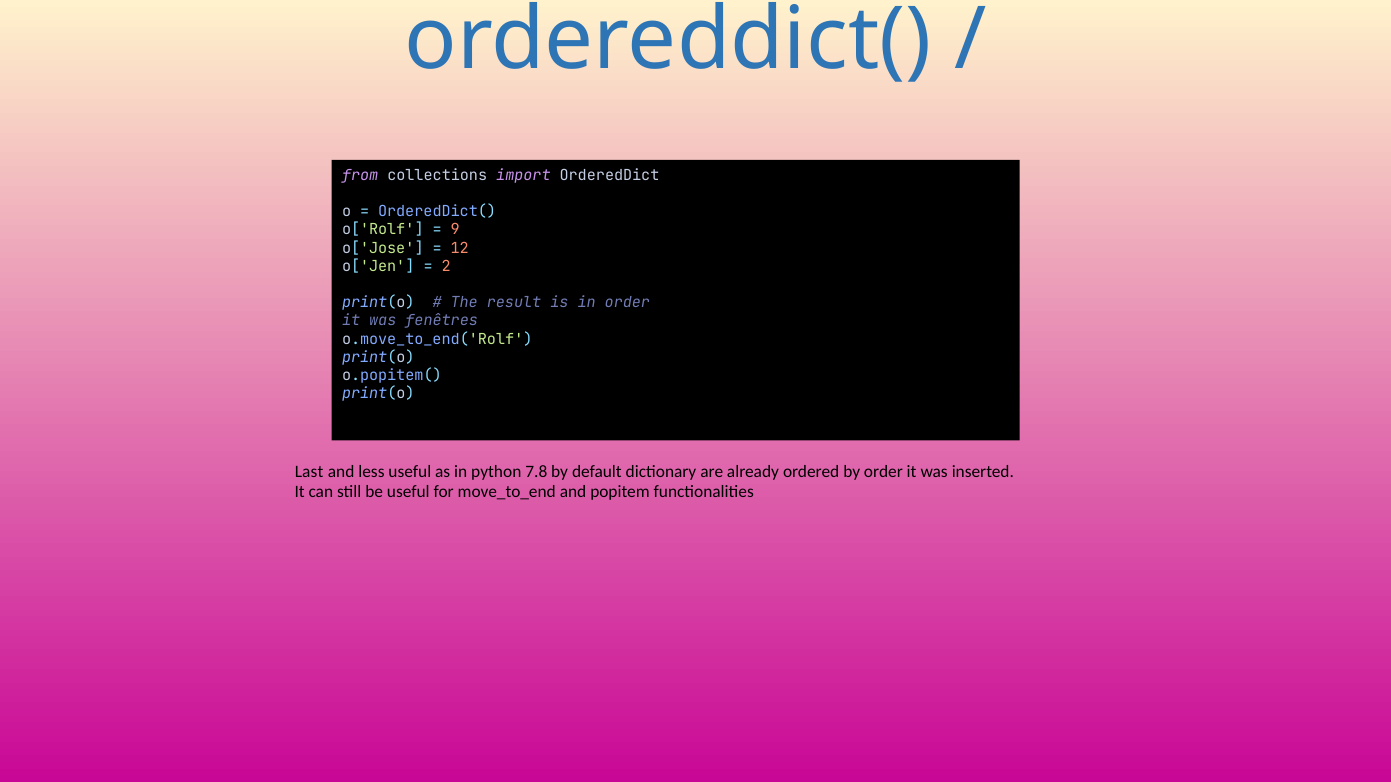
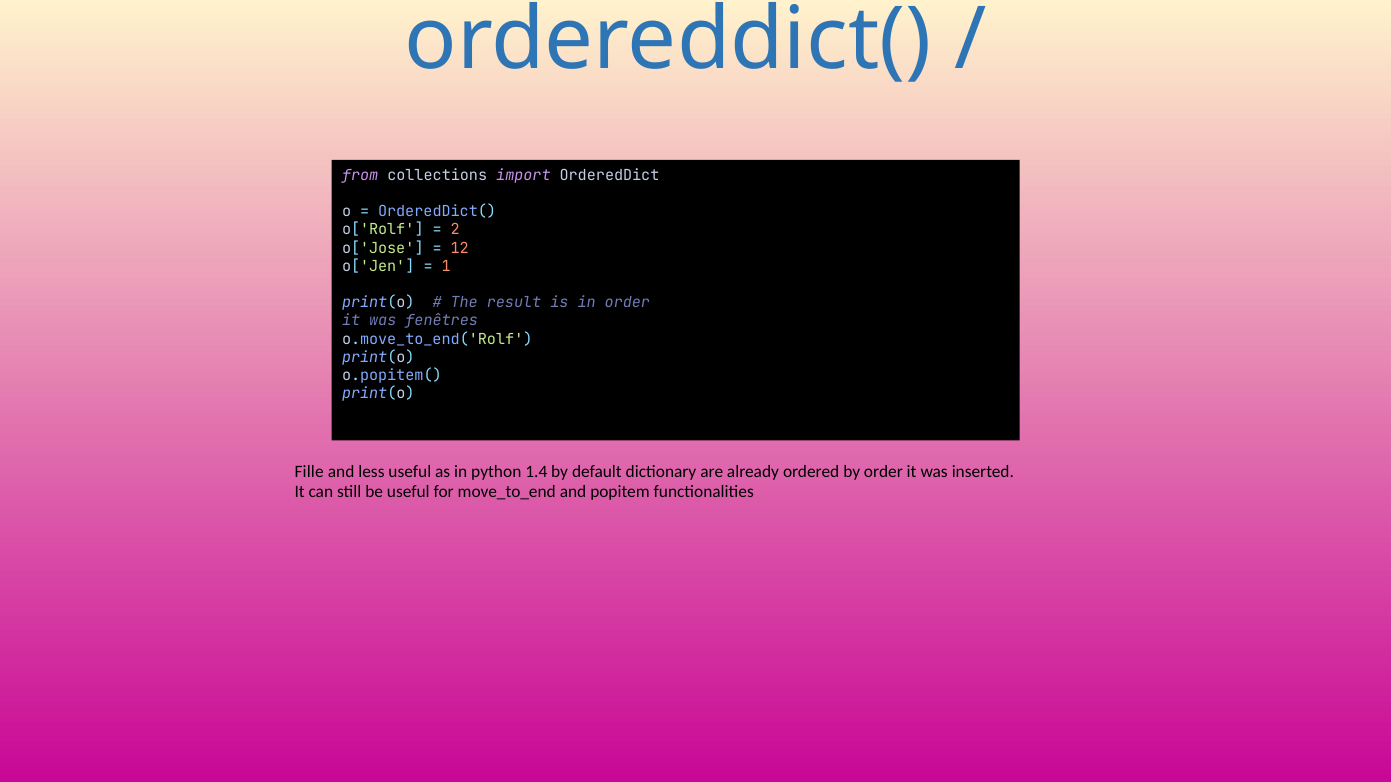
9: 9 -> 2
2: 2 -> 1
Last: Last -> Fille
7.8: 7.8 -> 1.4
